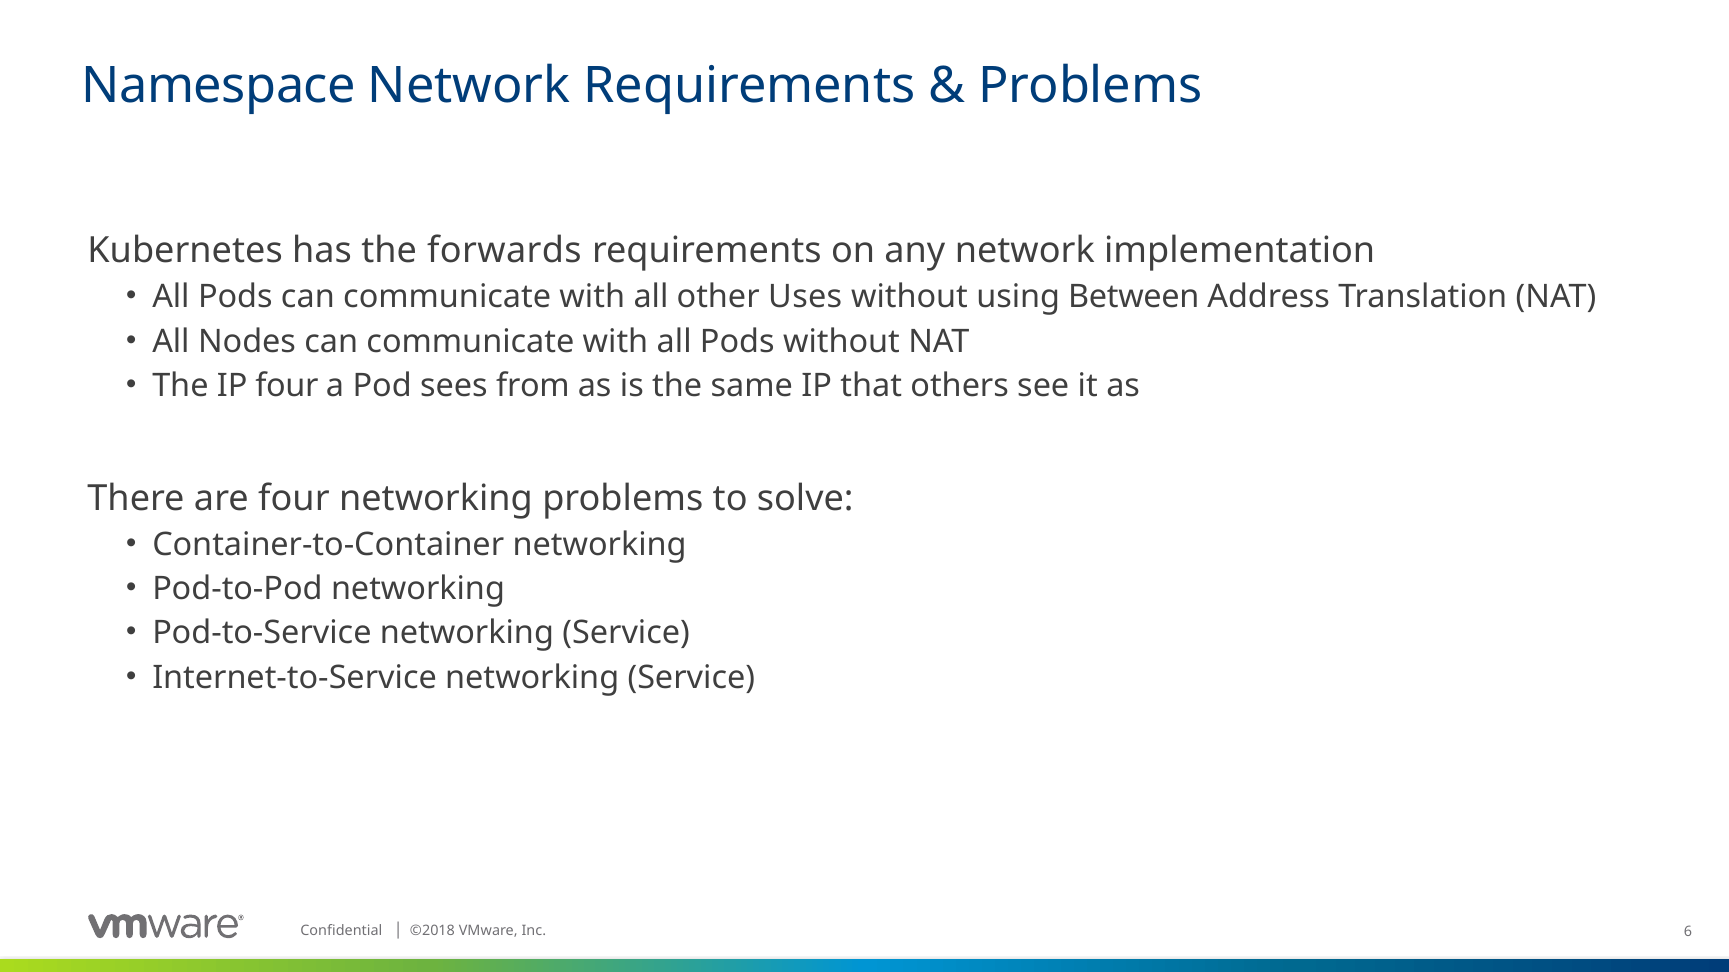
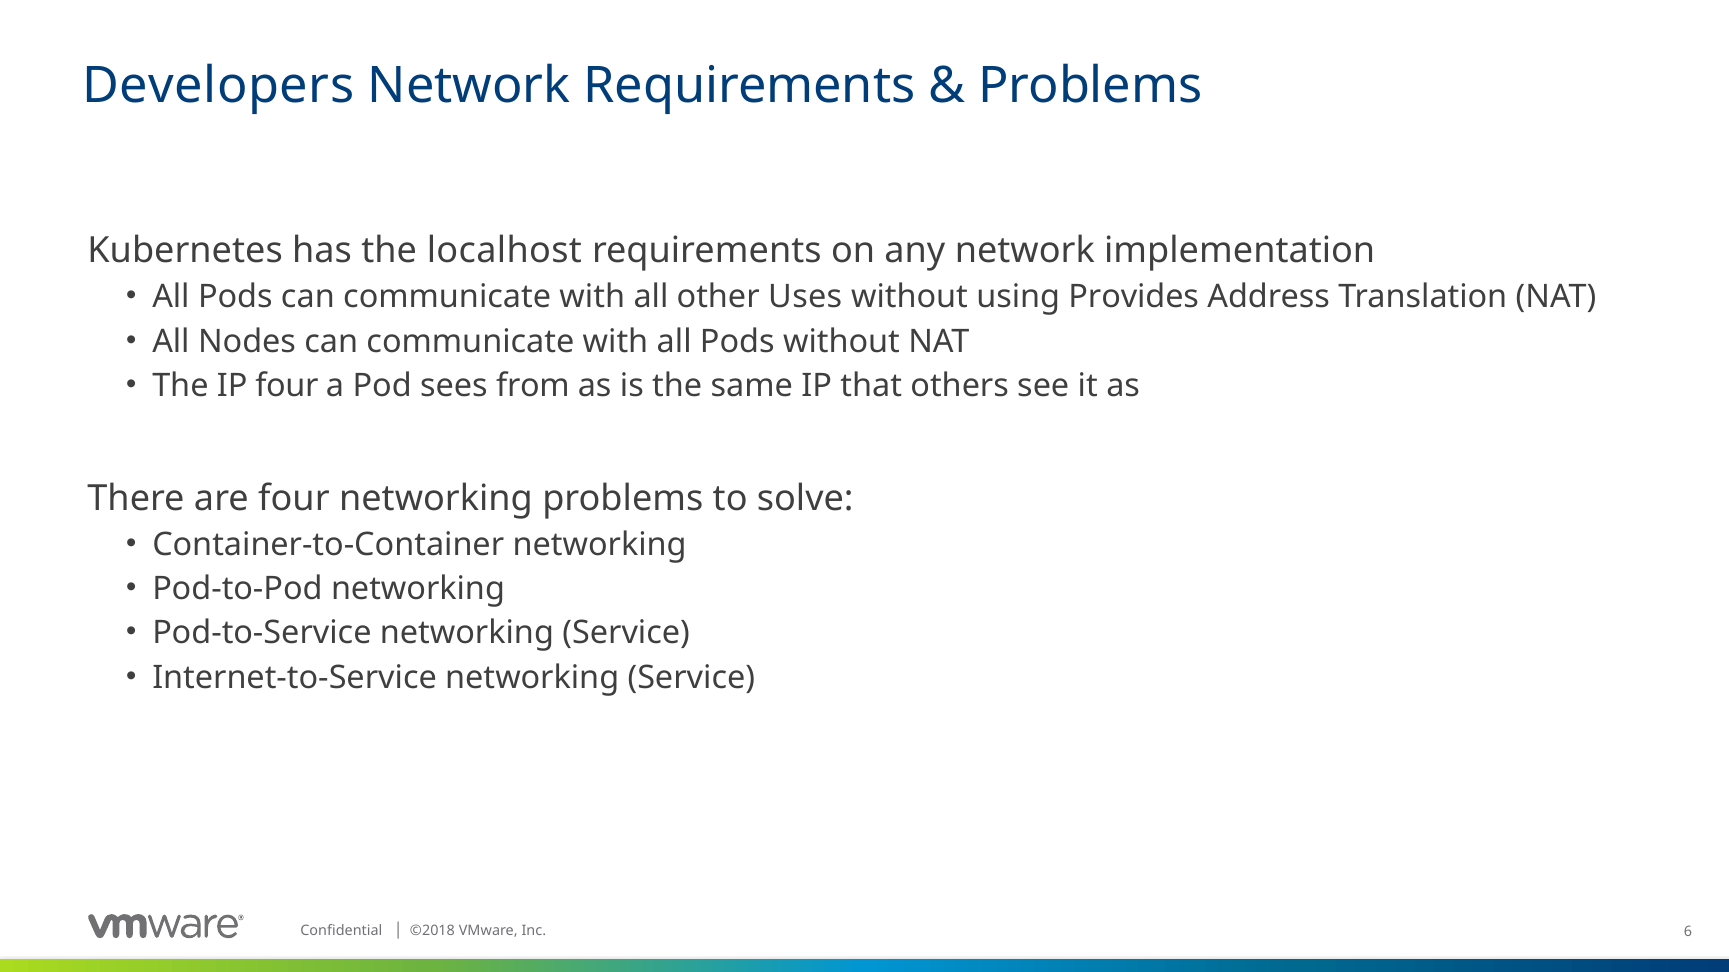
Namespace: Namespace -> Developers
forwards: forwards -> localhost
Between: Between -> Provides
